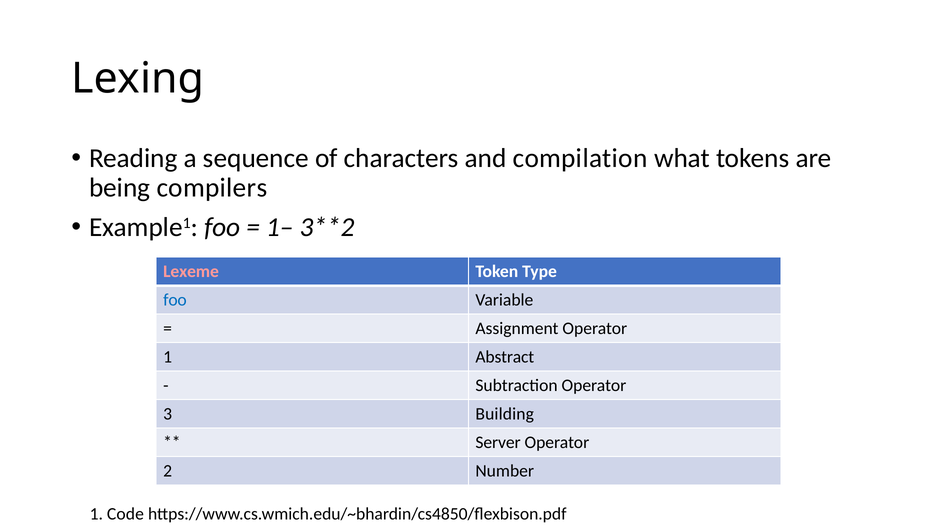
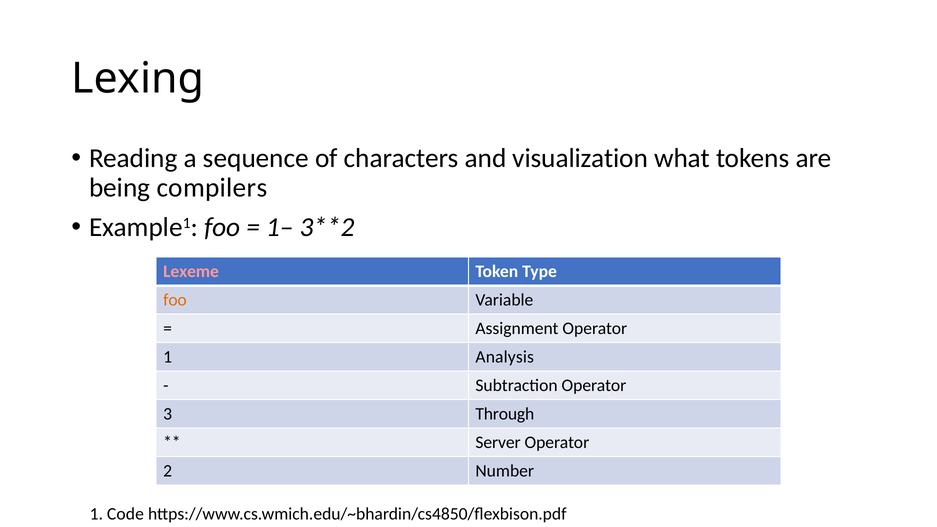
compilation: compilation -> visualization
foo at (175, 300) colour: blue -> orange
Abstract: Abstract -> Analysis
Building: Building -> Through
